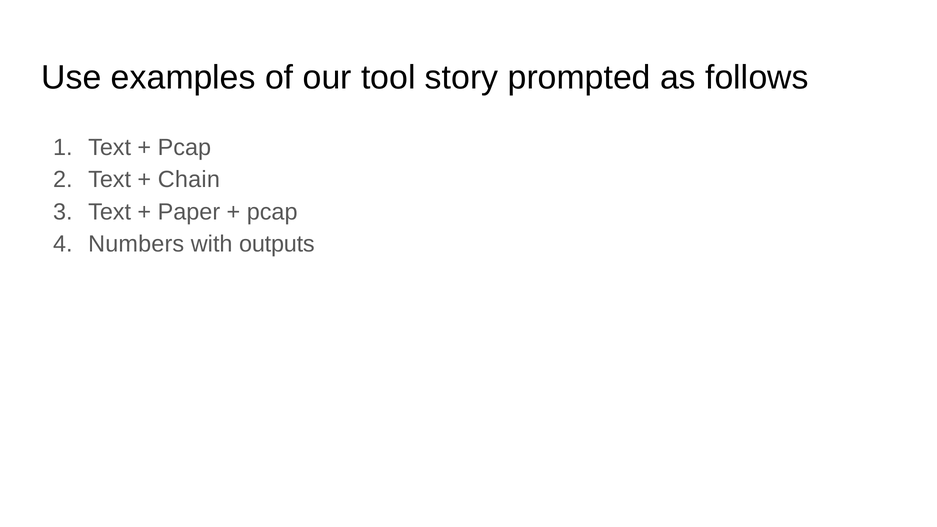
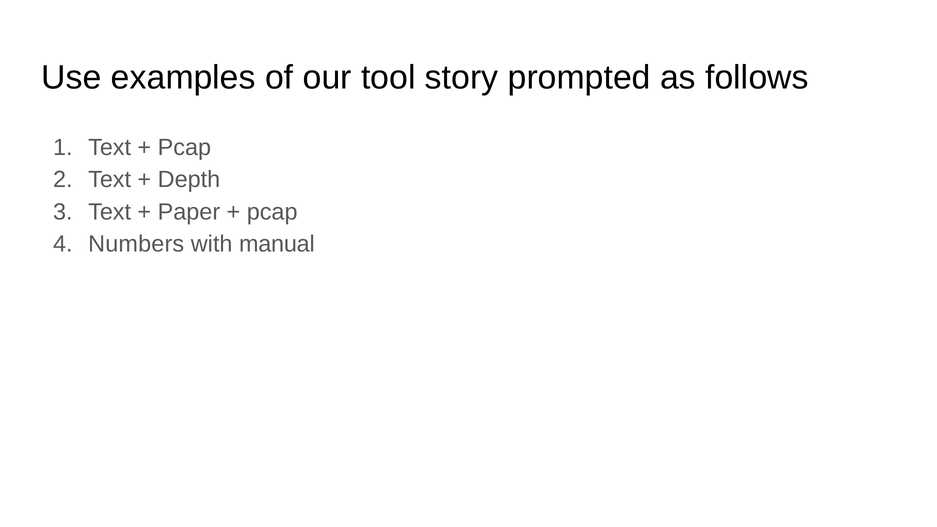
Chain: Chain -> Depth
outputs: outputs -> manual
